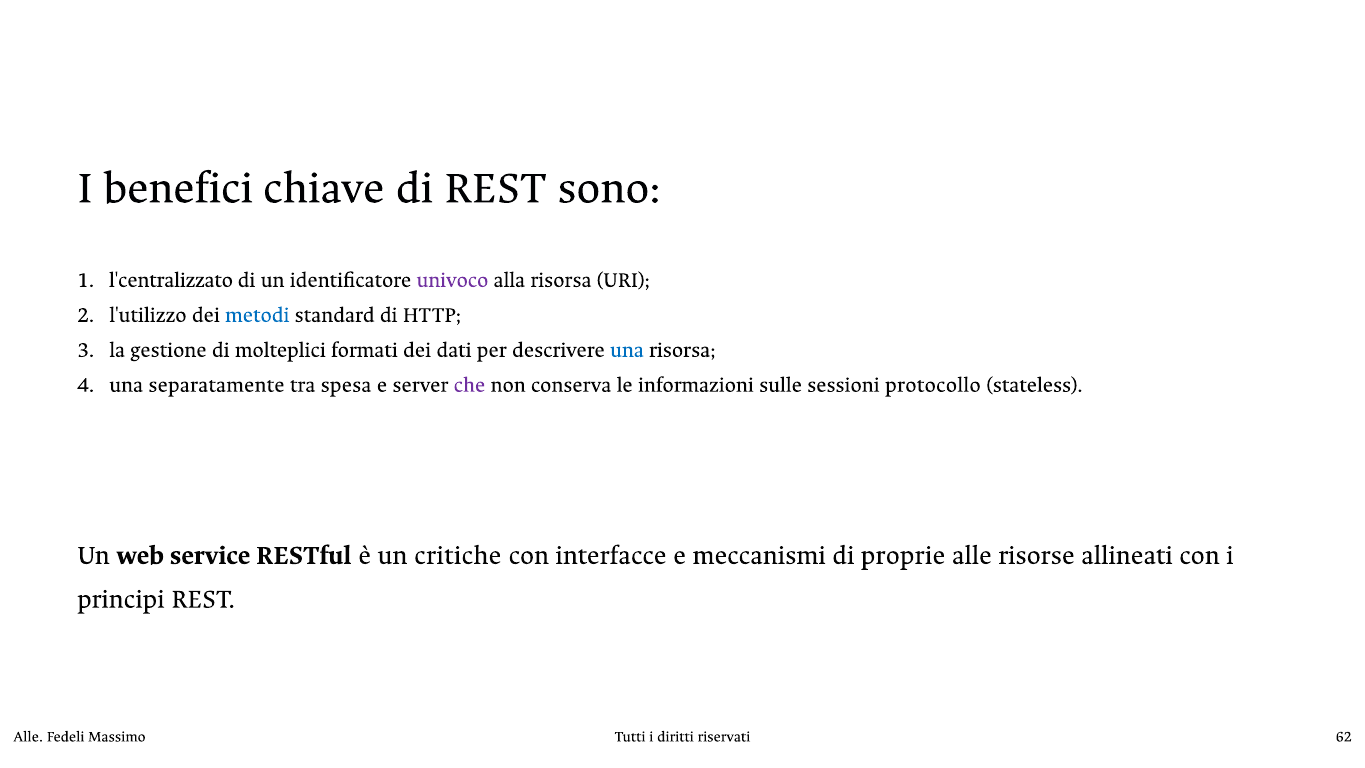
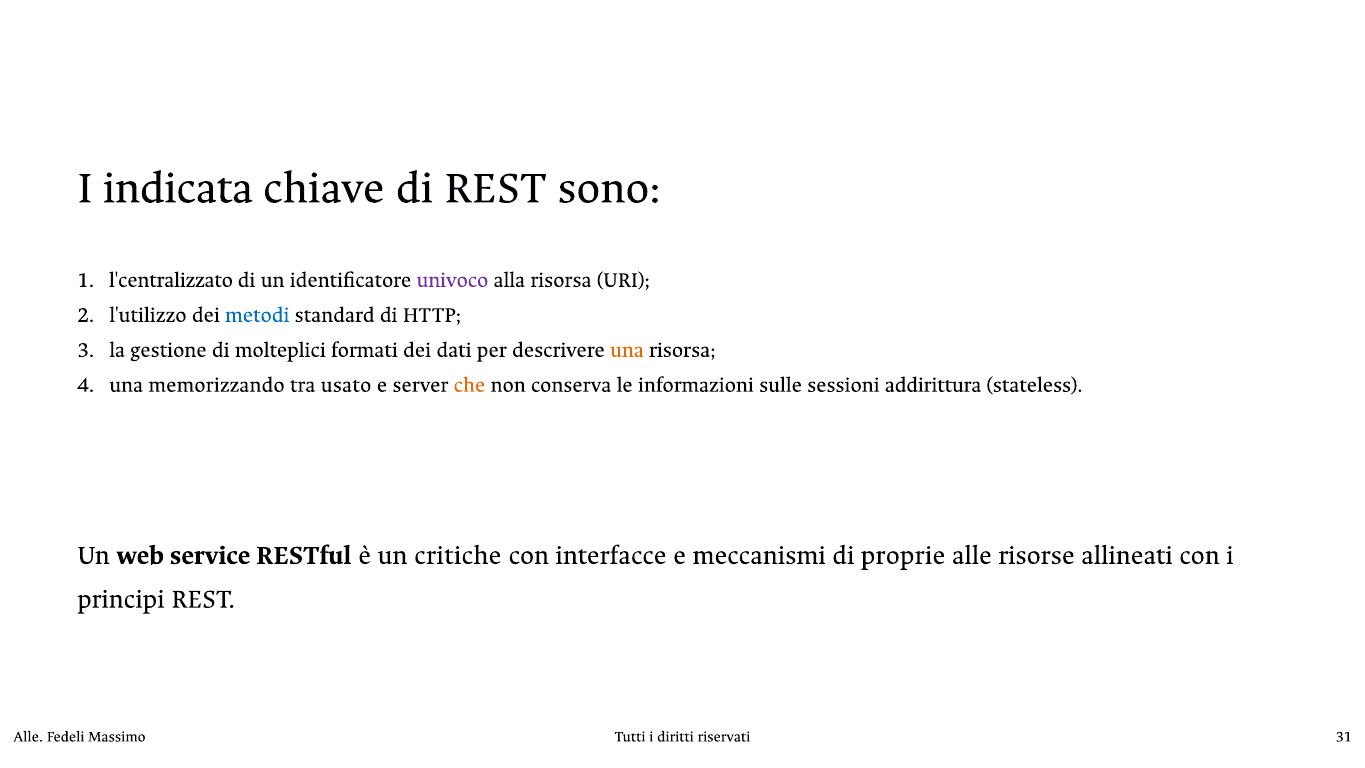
benefici: benefici -> indicata
una at (627, 349) colour: blue -> orange
separatamente: separatamente -> memorizzando
spesa: spesa -> usato
che colour: purple -> orange
protocollo: protocollo -> addirittura
62: 62 -> 31
